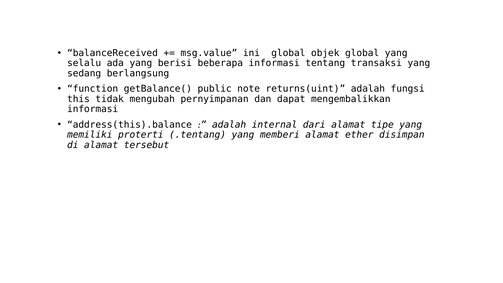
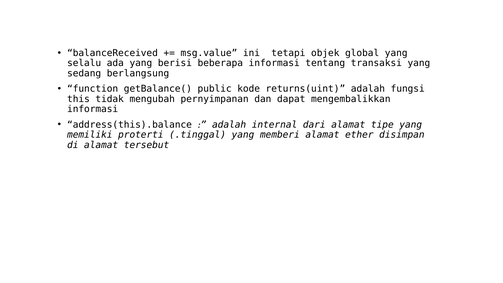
ini global: global -> tetapi
note: note -> kode
.tentang: .tentang -> .tinggal
